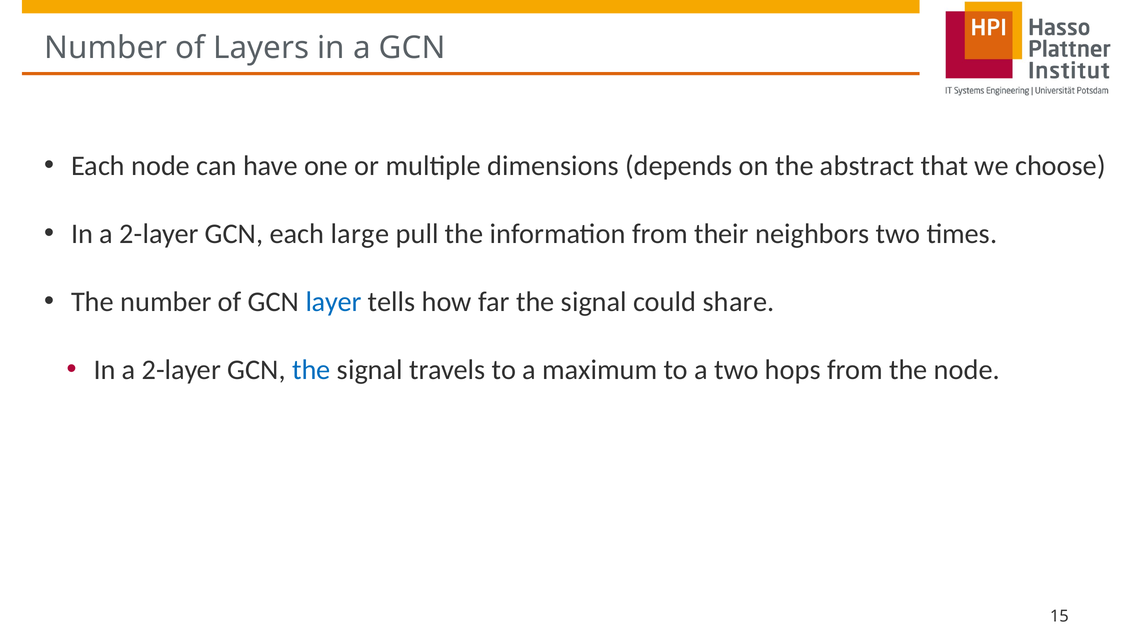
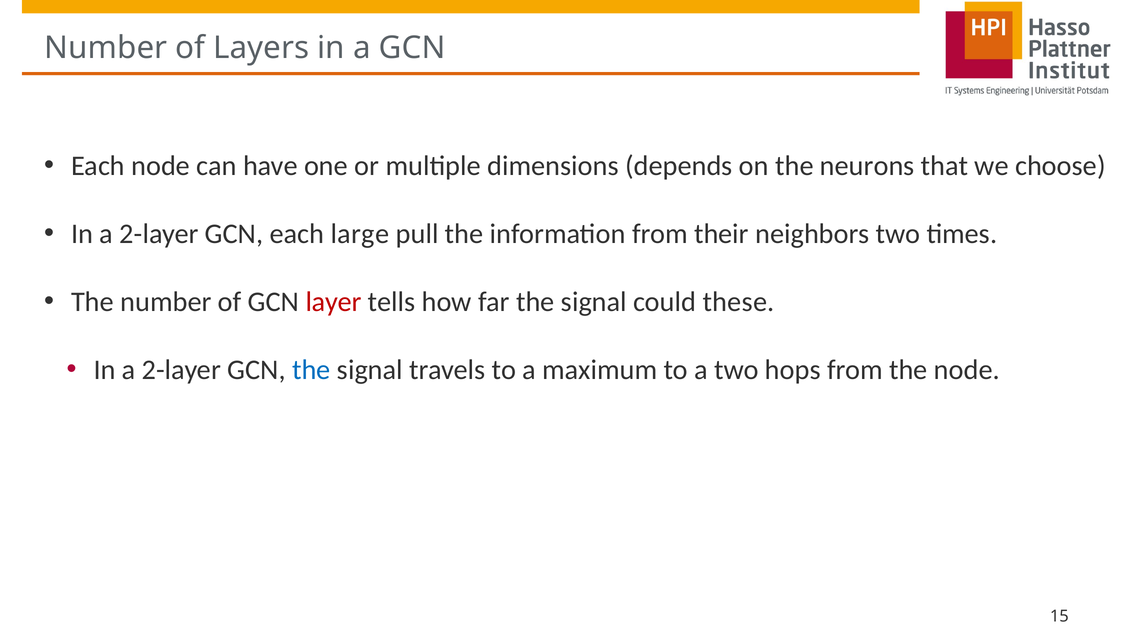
abstract: abstract -> neurons
layer colour: blue -> red
share: share -> these
